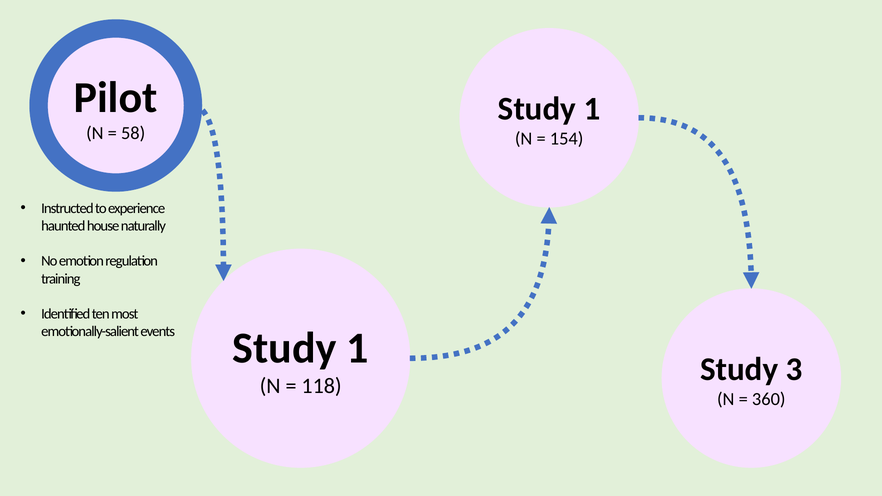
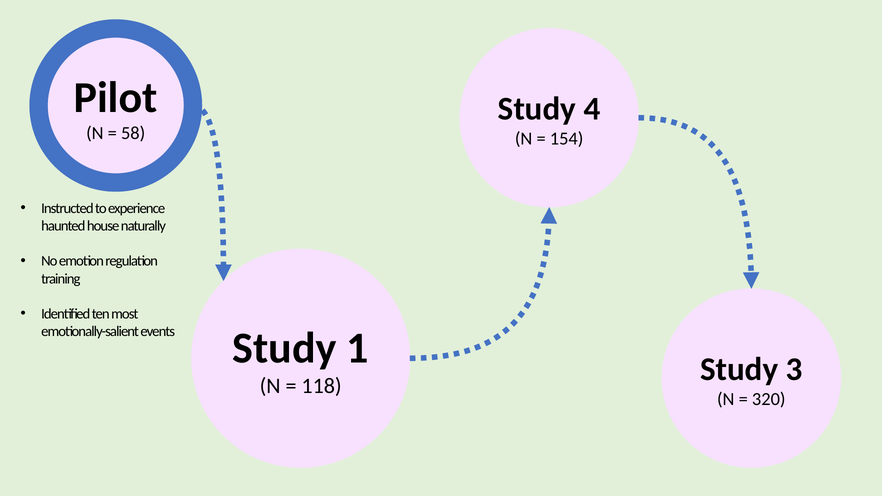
1 at (592, 109): 1 -> 4
360: 360 -> 320
